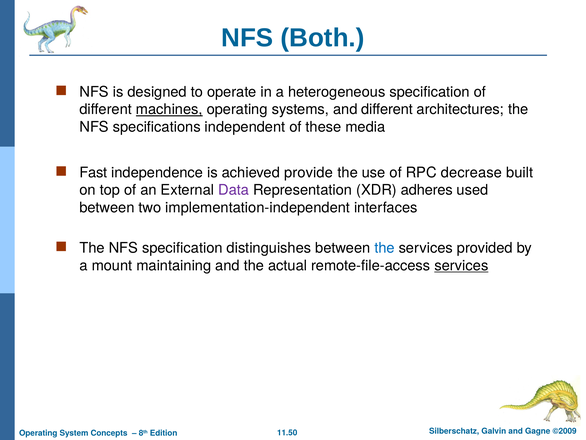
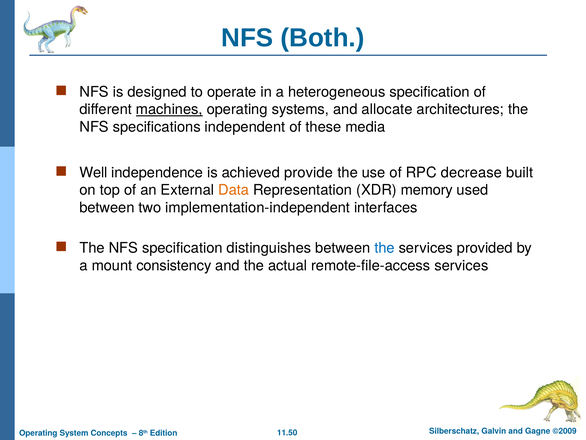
and different: different -> allocate
Fast: Fast -> Well
Data colour: purple -> orange
adheres: adheres -> memory
maintaining: maintaining -> consistency
services at (461, 265) underline: present -> none
